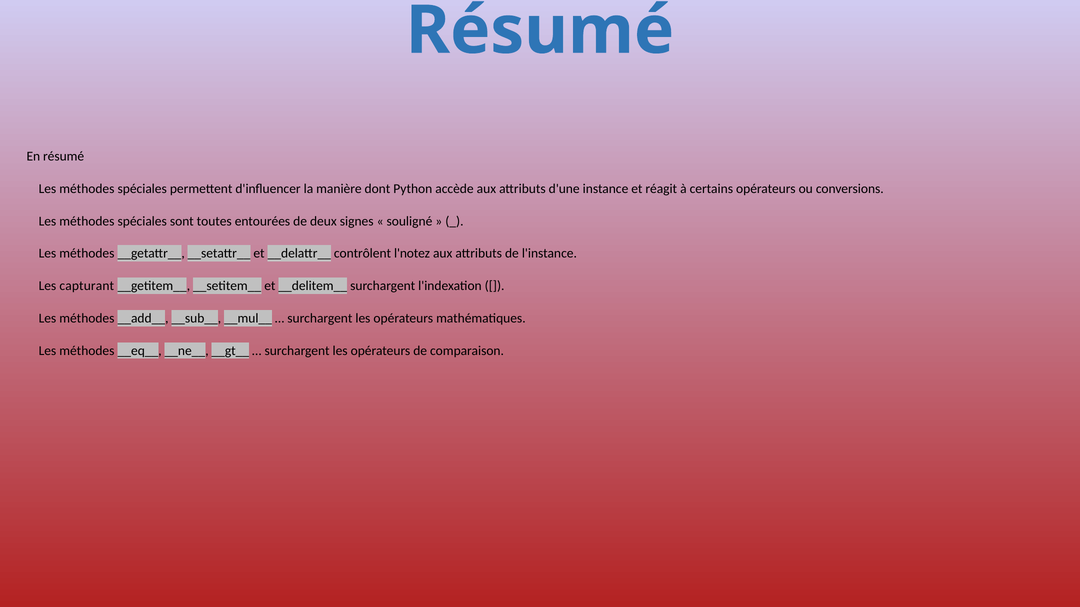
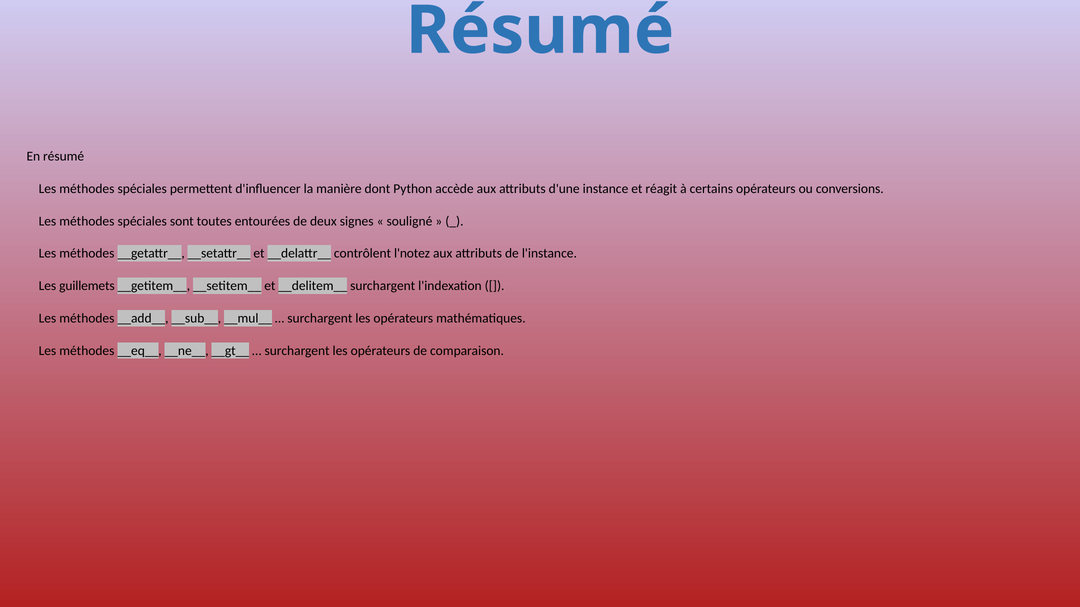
capturant: capturant -> guillemets
